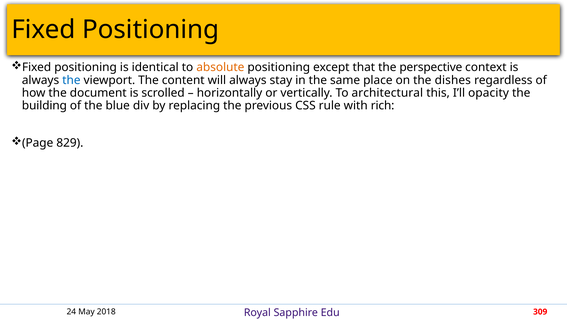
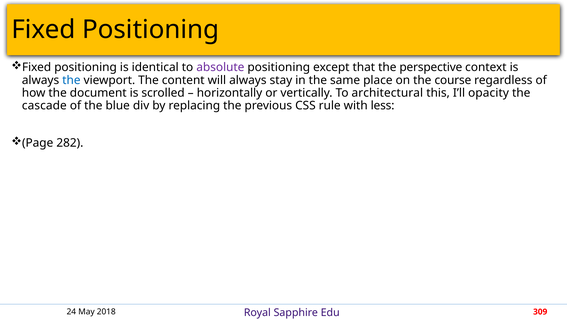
absolute colour: orange -> purple
dishes: dishes -> course
building: building -> cascade
rich: rich -> less
829: 829 -> 282
